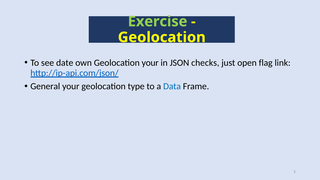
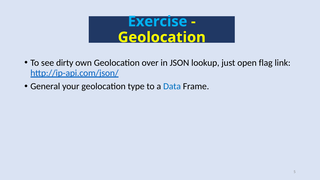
Exercise colour: light green -> light blue
date: date -> dirty
Geolocation your: your -> over
checks: checks -> lookup
